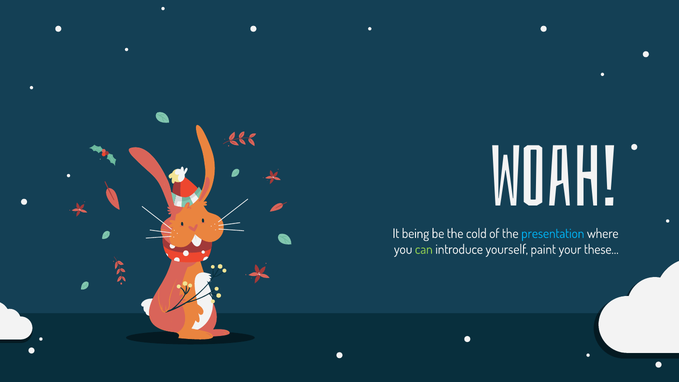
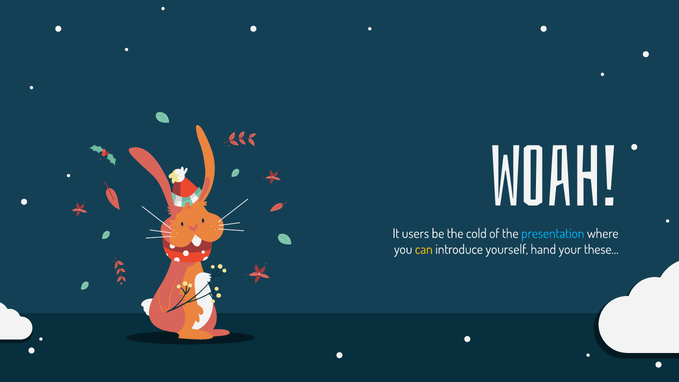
being: being -> users
can colour: light green -> yellow
paint: paint -> hand
